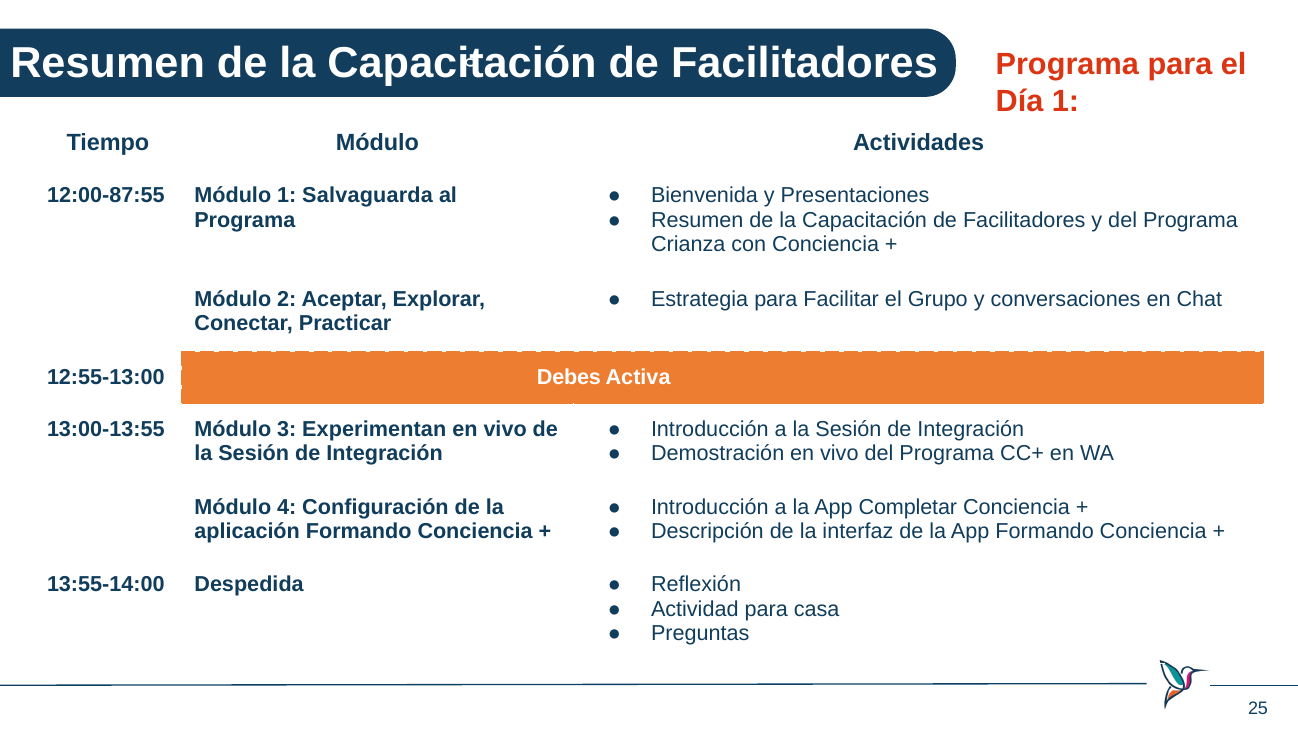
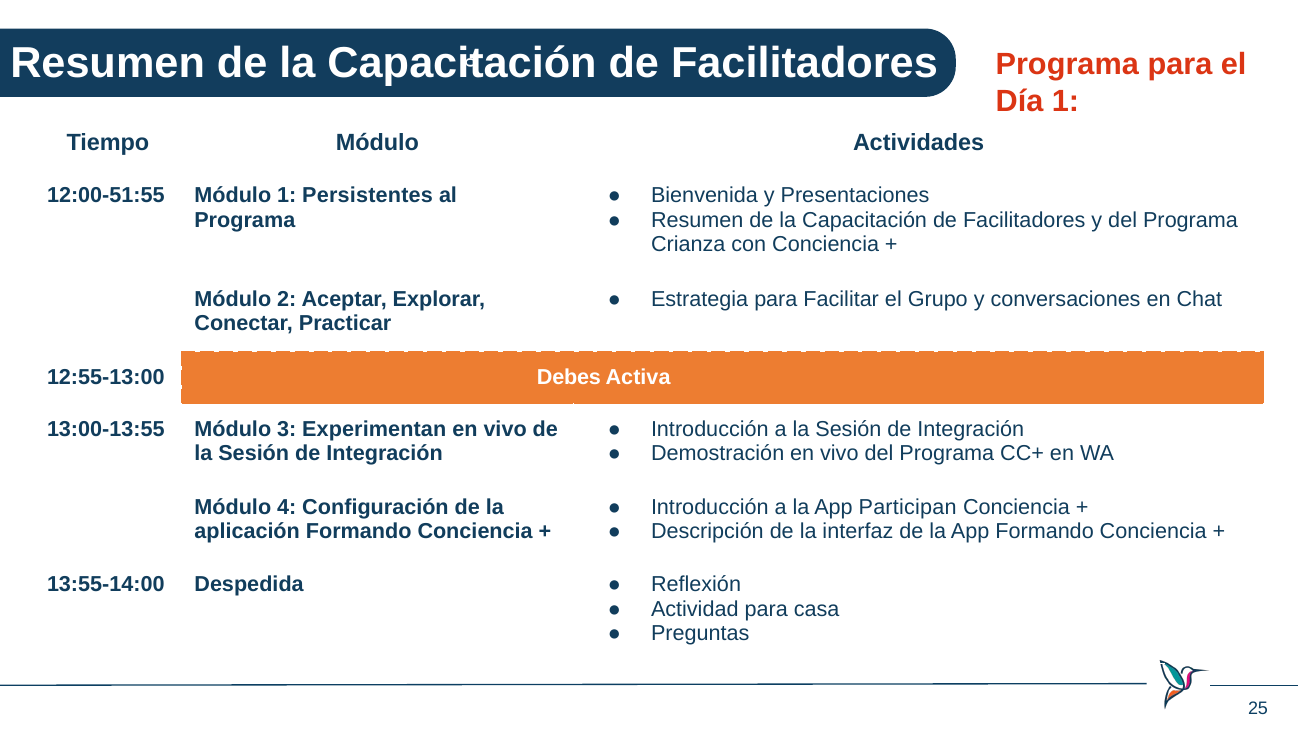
12:00-87:55: 12:00-87:55 -> 12:00-51:55
Salvaguarda: Salvaguarda -> Persistentes
Completar: Completar -> Participan
